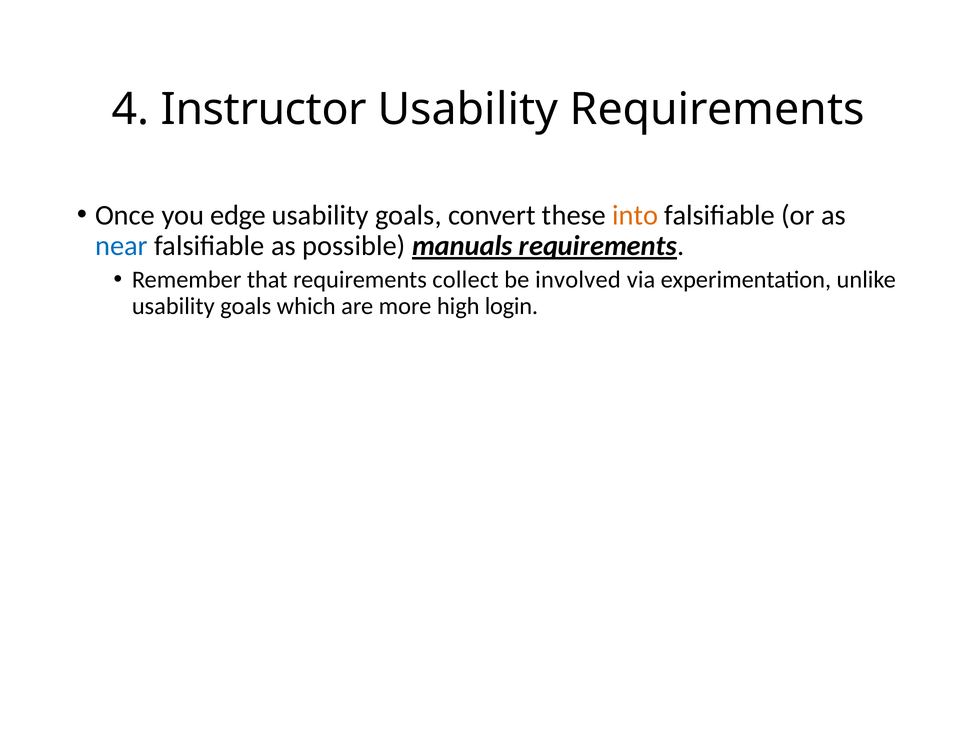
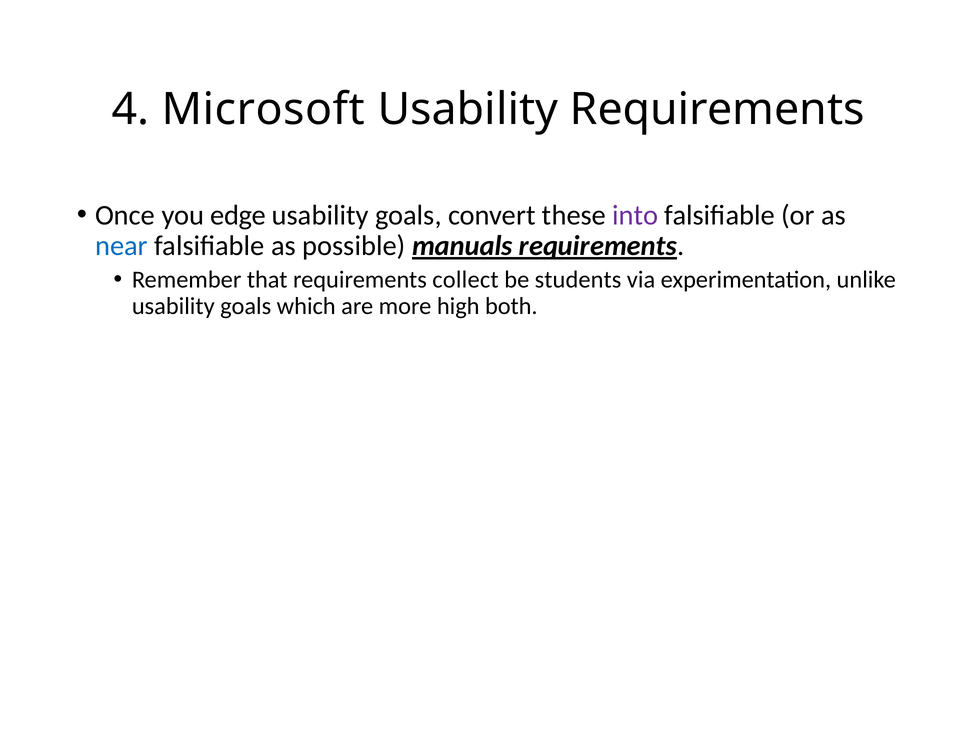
Instructor: Instructor -> Microsoft
into colour: orange -> purple
involved: involved -> students
login: login -> both
